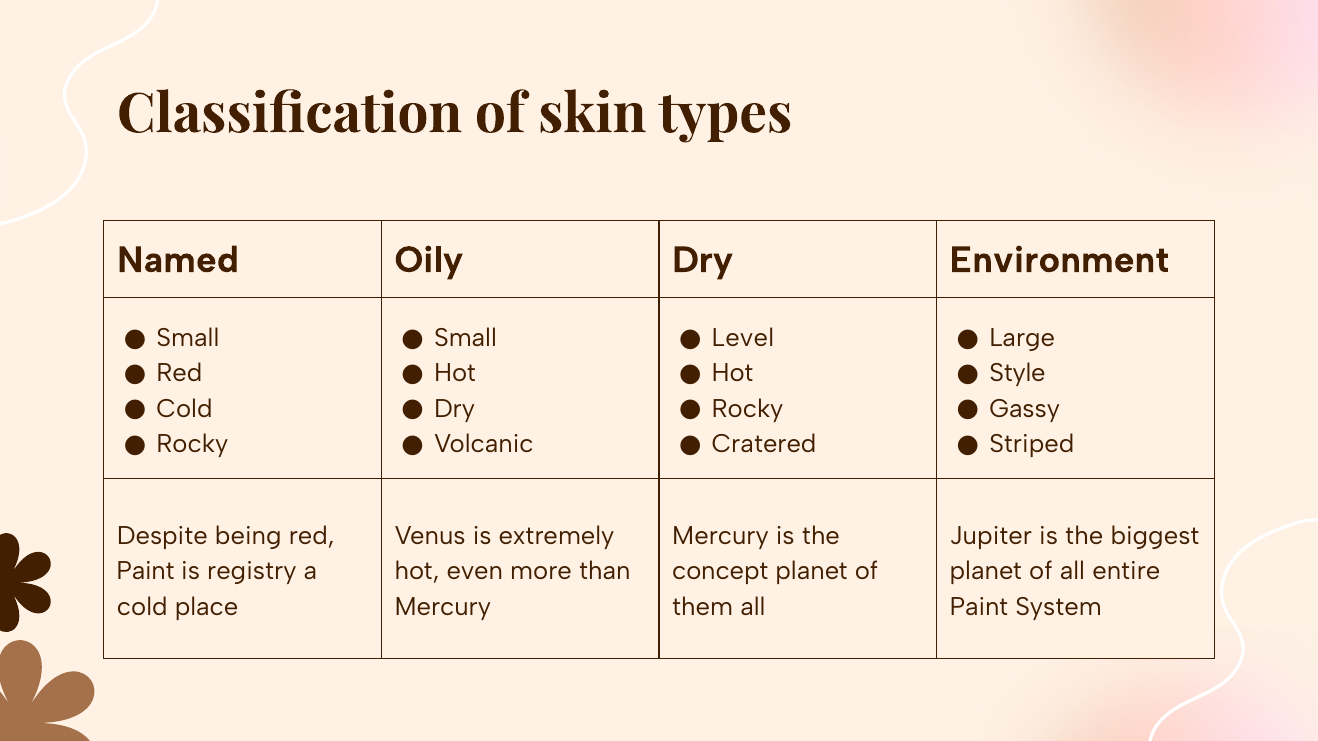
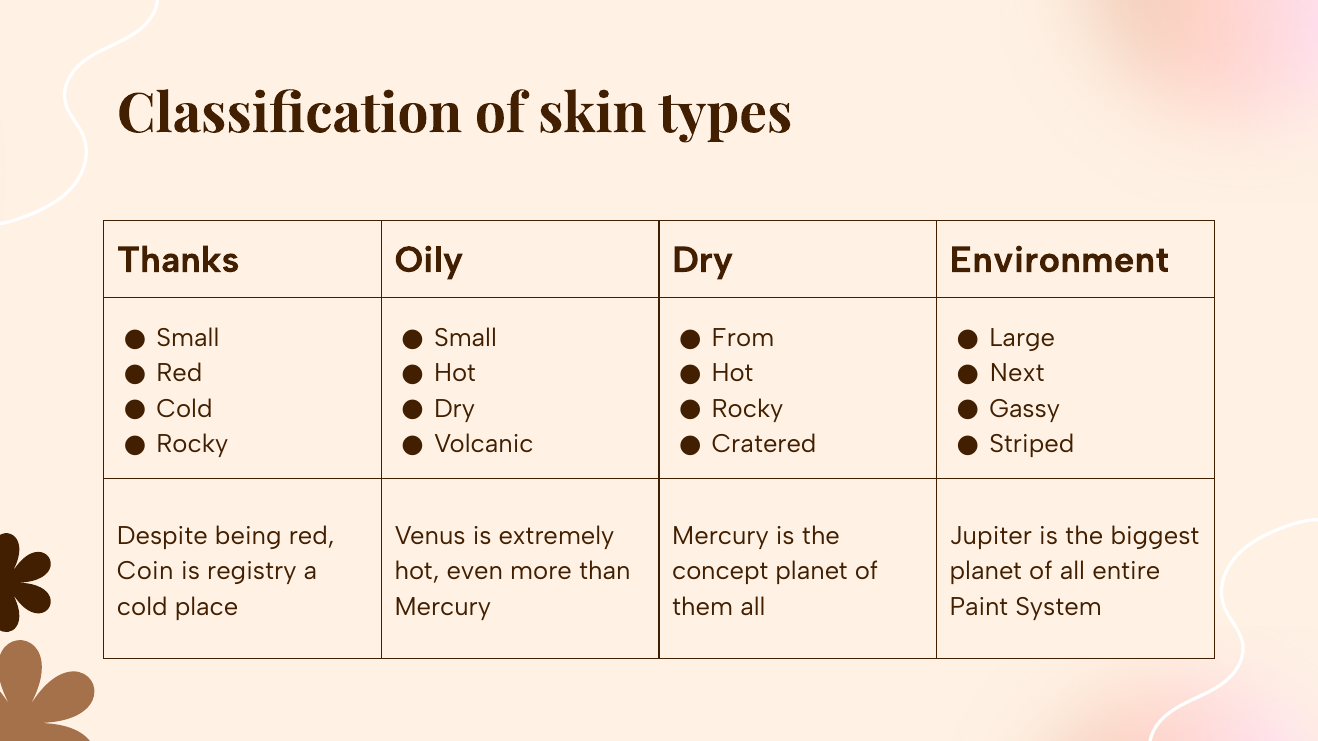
Named: Named -> Thanks
Level: Level -> From
Style: Style -> Next
Paint at (146, 572): Paint -> Coin
